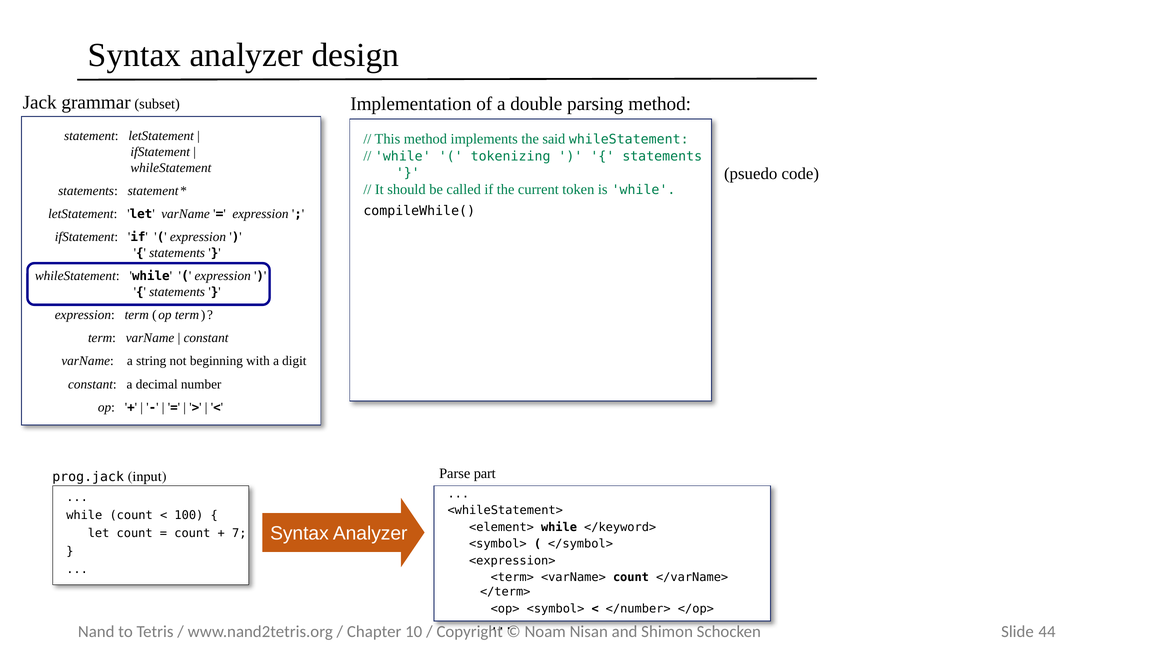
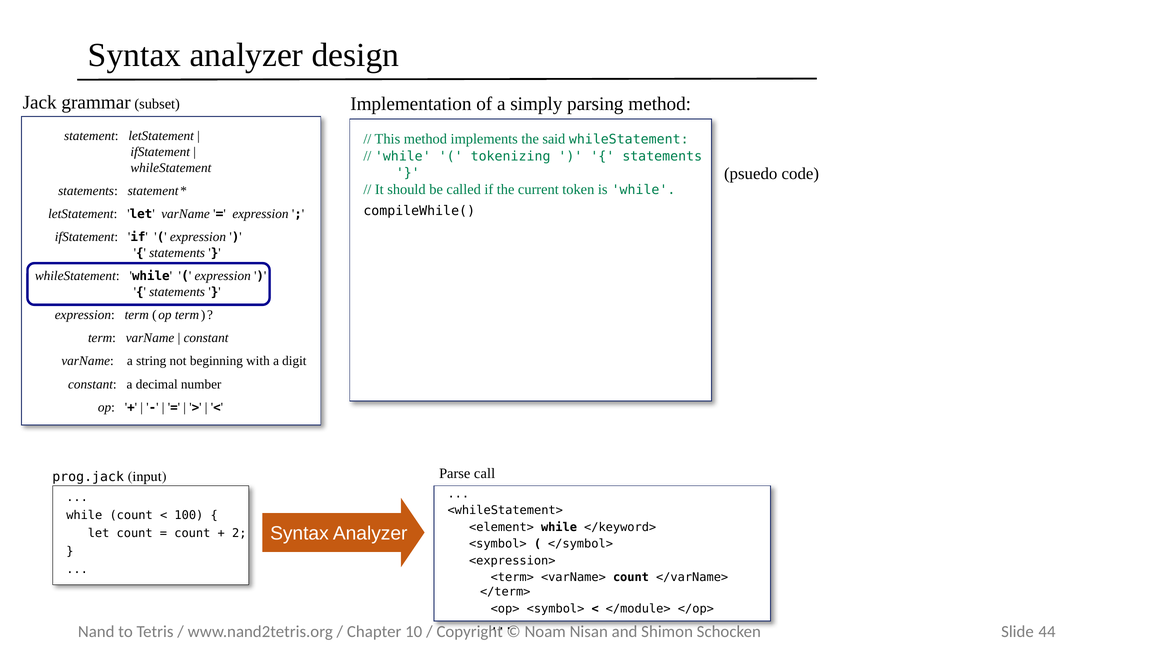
double: double -> simply
part: part -> call
7: 7 -> 2
</number>: </number> -> </module>
